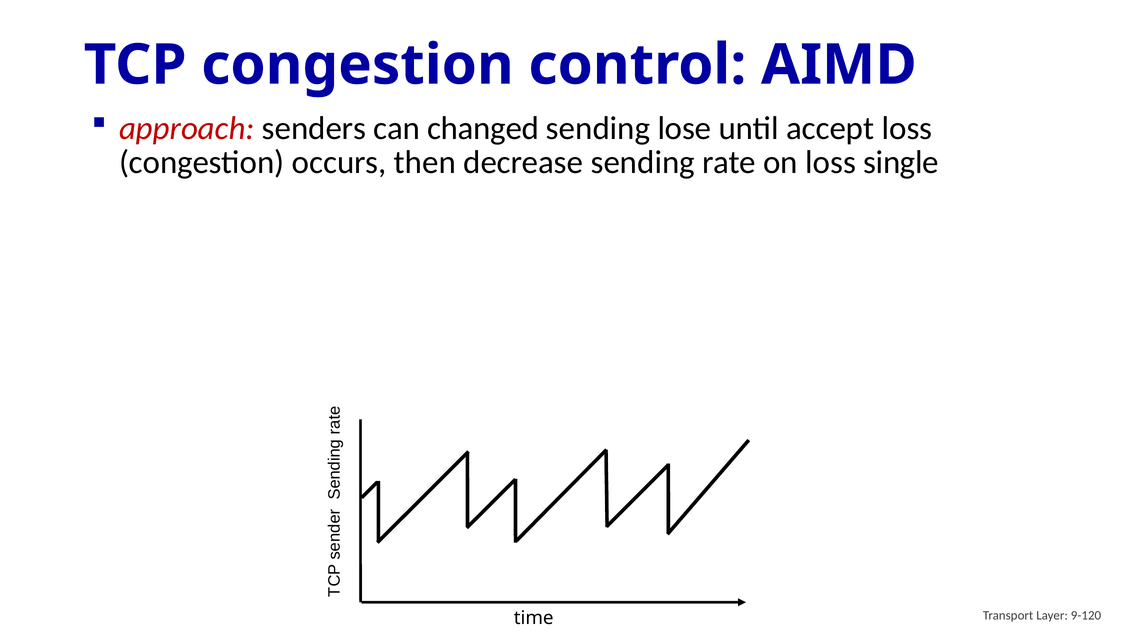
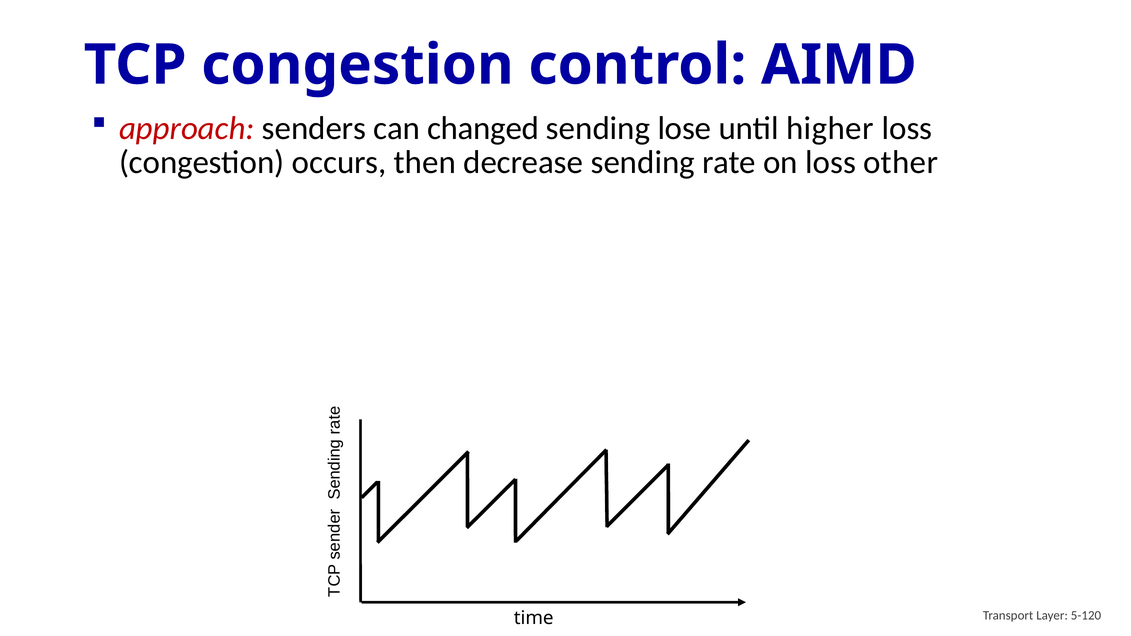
accept: accept -> higher
single: single -> other
9-120: 9-120 -> 5-120
